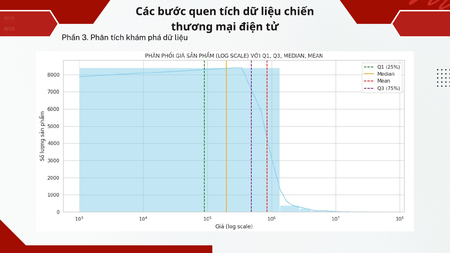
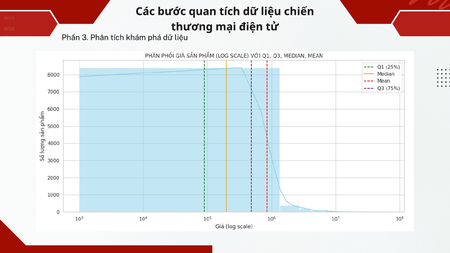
quen: quen -> quan
